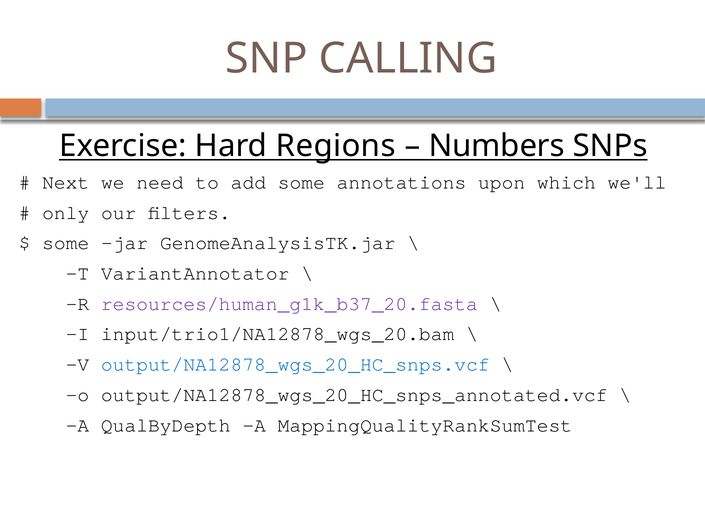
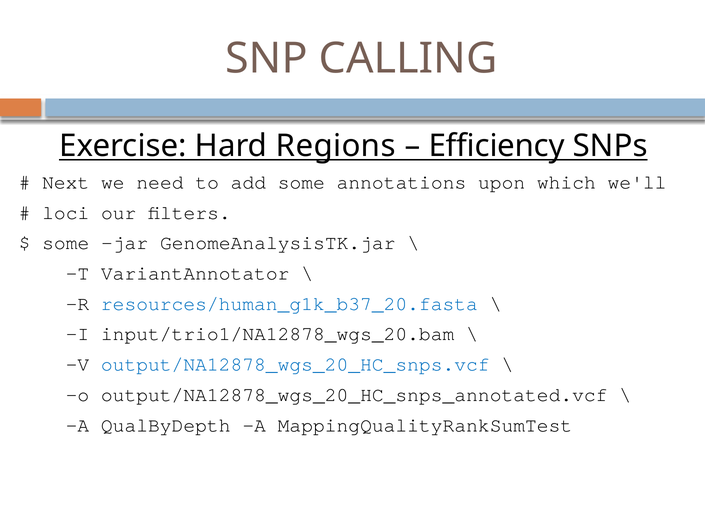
Numbers: Numbers -> Efficiency
only: only -> loci
resources/human_g1k_b37_20.fasta colour: purple -> blue
